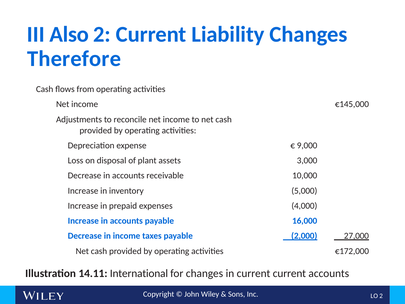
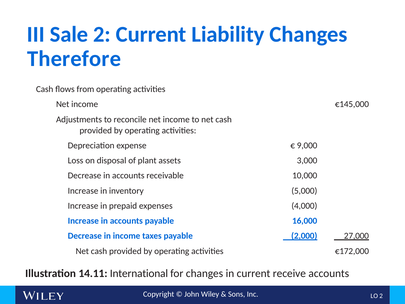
Also: Also -> Sale
current current: current -> receive
